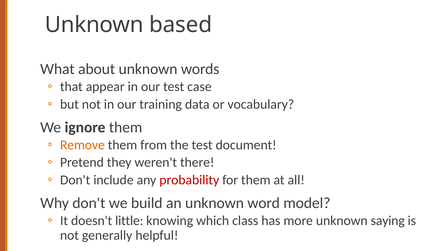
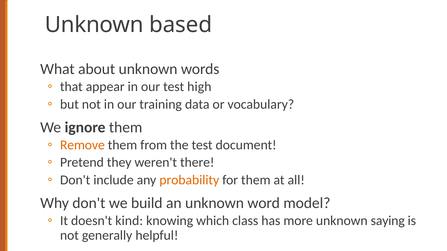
case: case -> high
probability colour: red -> orange
little: little -> kind
